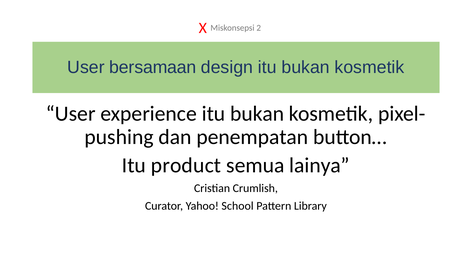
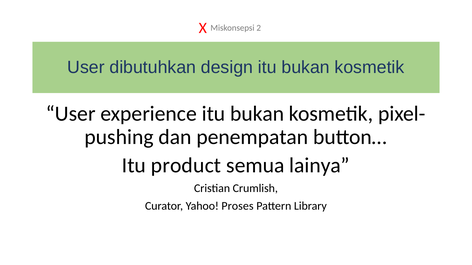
bersamaan: bersamaan -> dibutuhkan
School: School -> Proses
